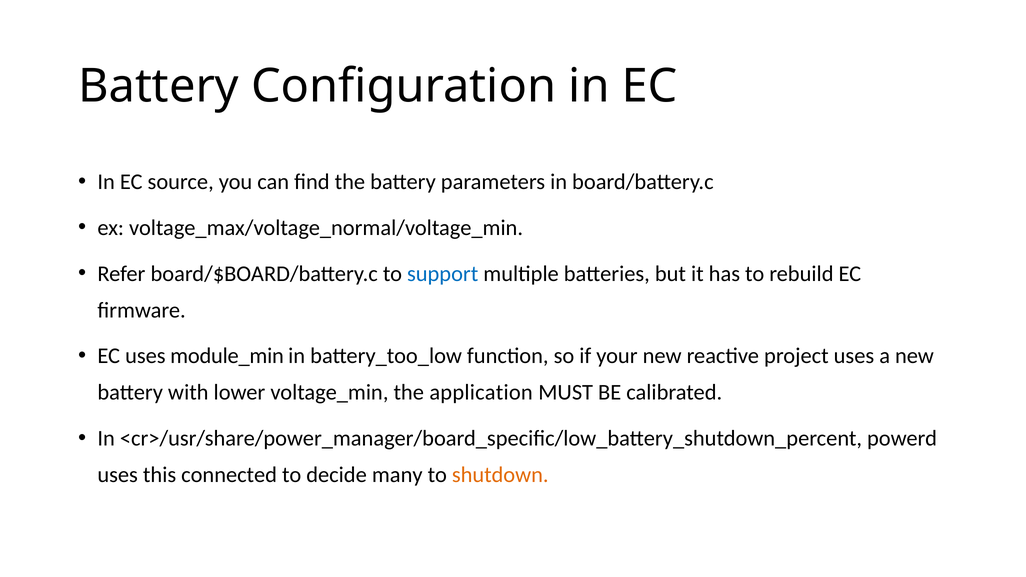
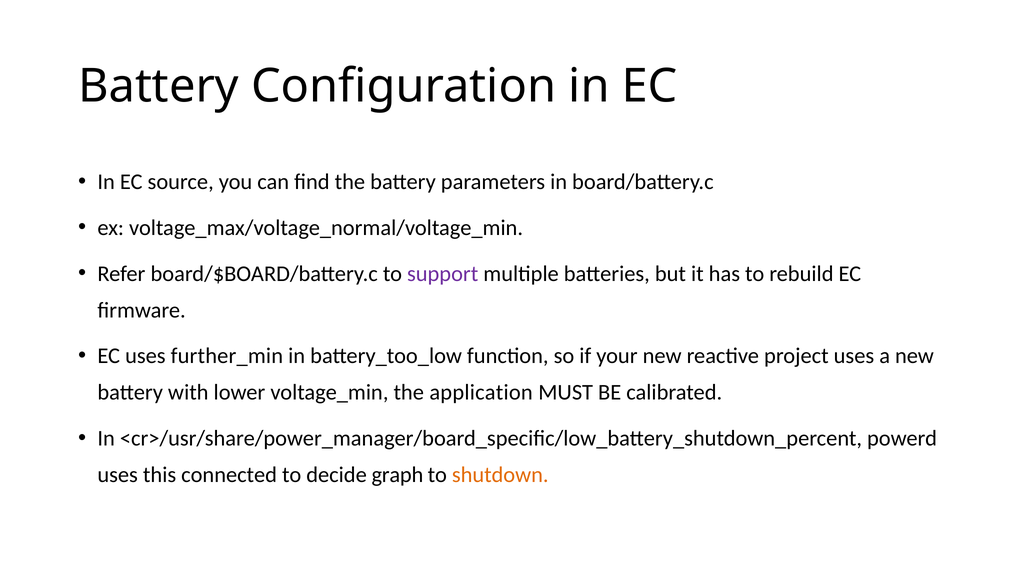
support colour: blue -> purple
module_min: module_min -> further_min
many: many -> graph
